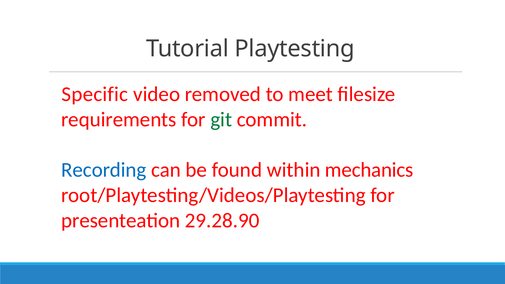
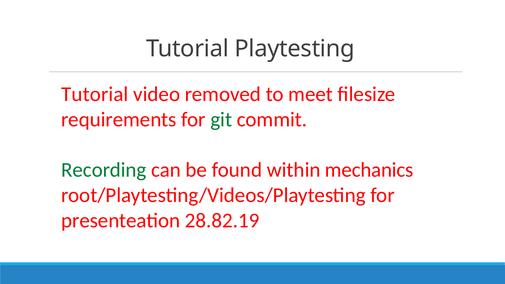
Specific at (95, 94): Specific -> Tutorial
Recording colour: blue -> green
29.28.90: 29.28.90 -> 28.82.19
